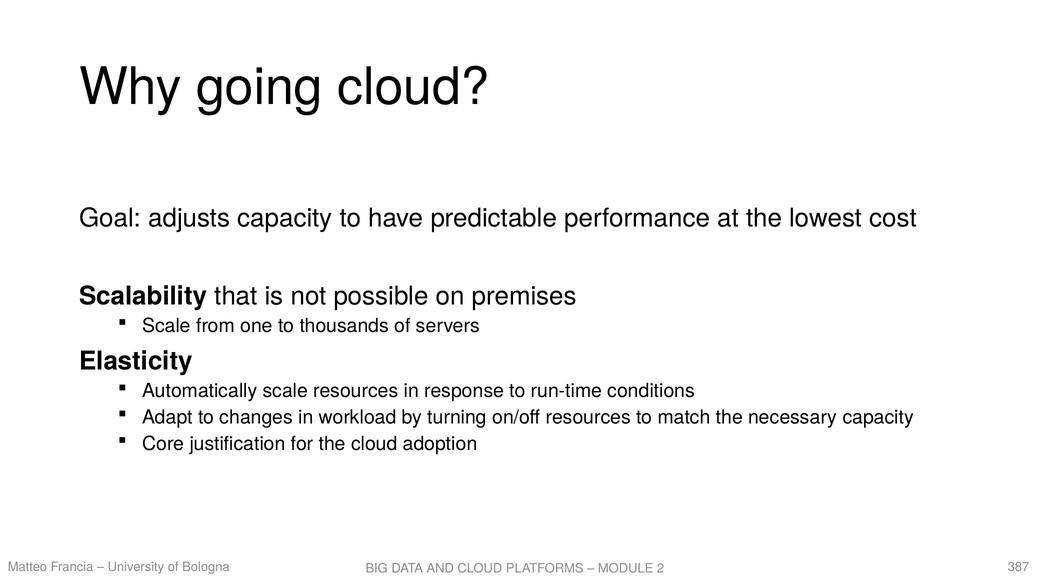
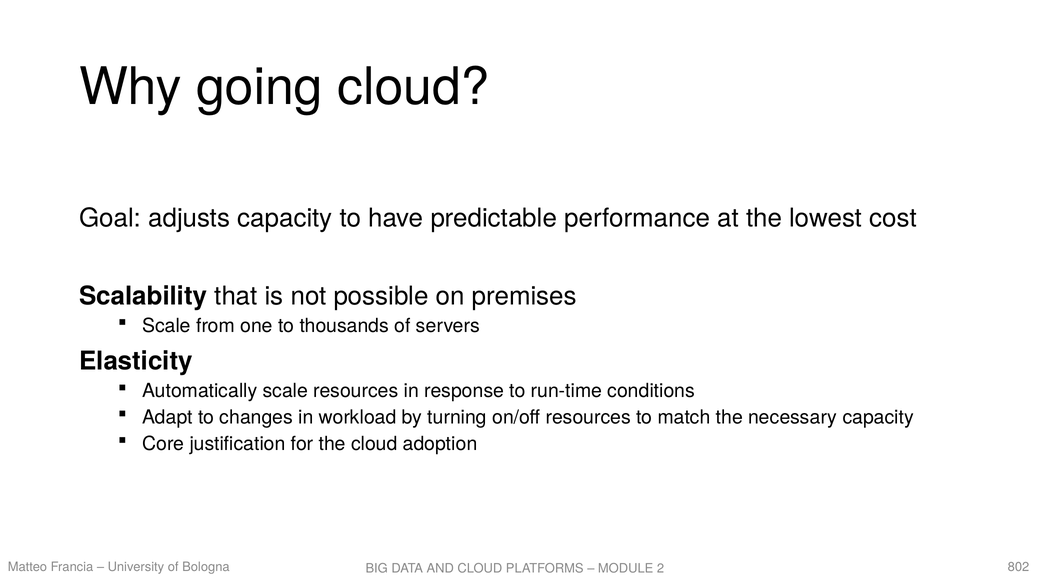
387: 387 -> 802
